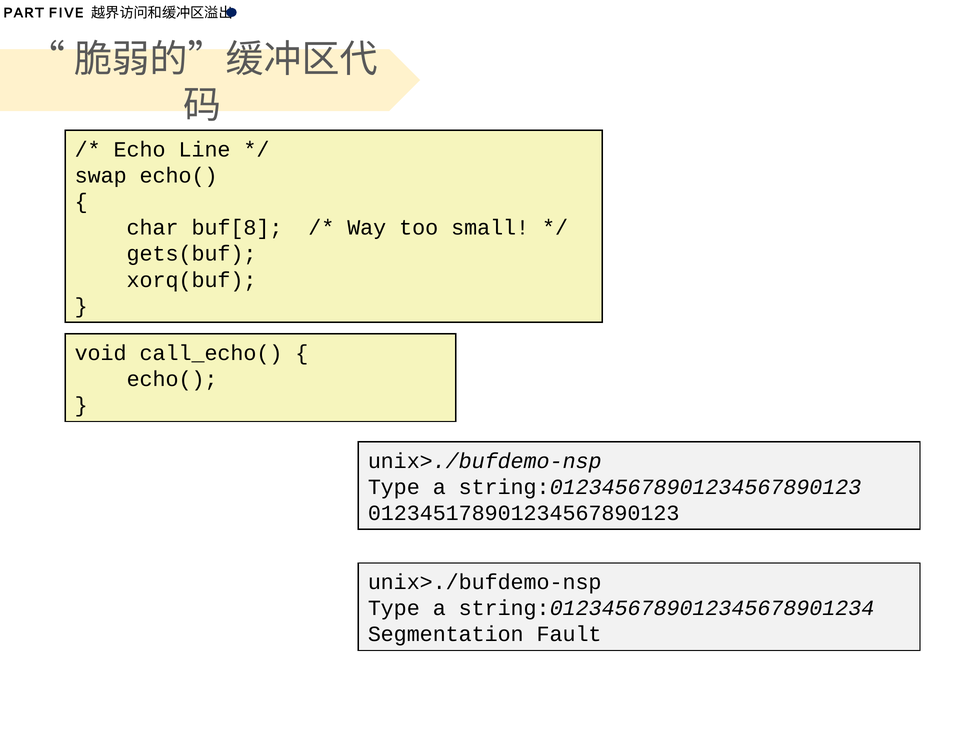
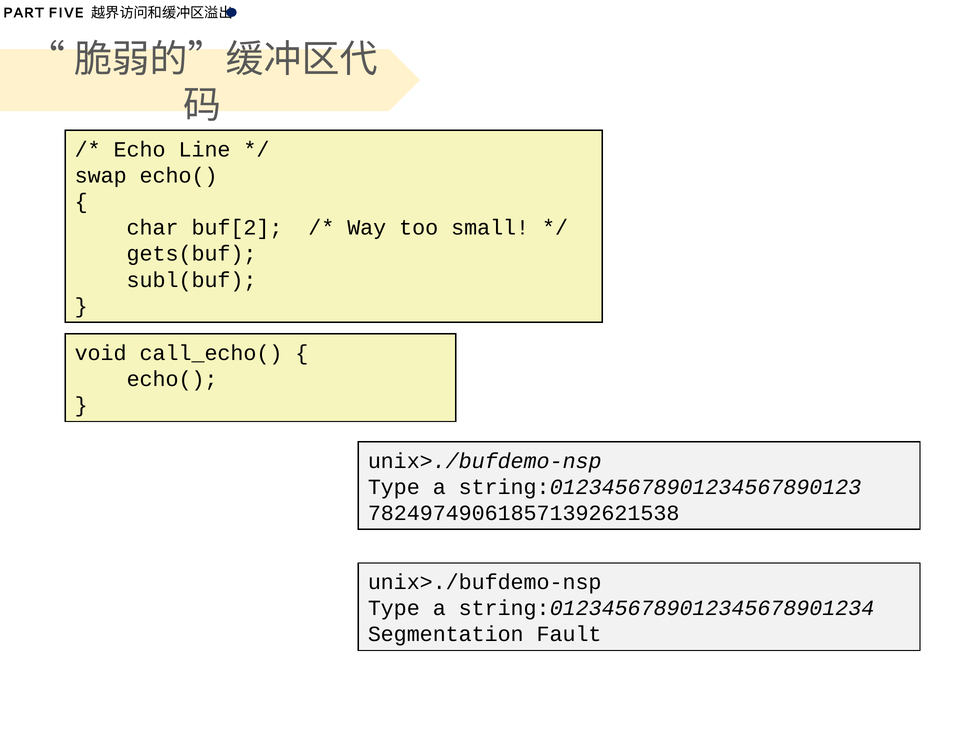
buf[8: buf[8 -> buf[2
xorq(buf: xorq(buf -> subl(buf
012345178901234567890123: 012345178901234567890123 -> 782497490618571392621538
